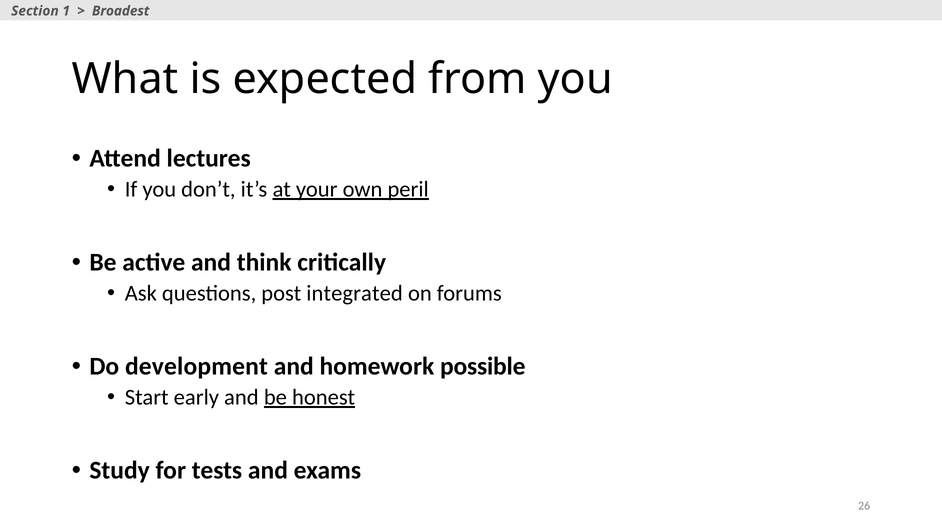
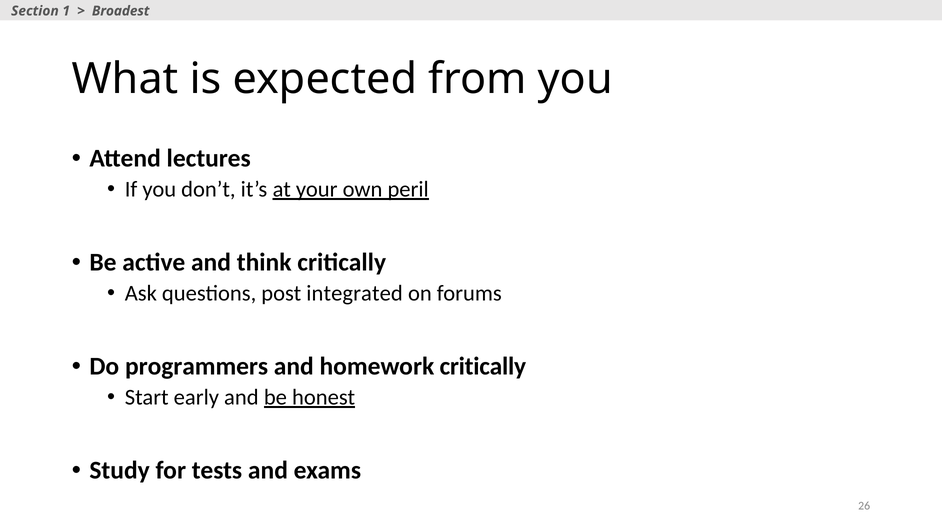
development: development -> programmers
homework possible: possible -> critically
